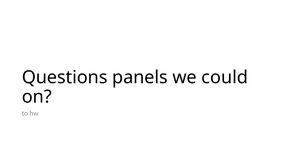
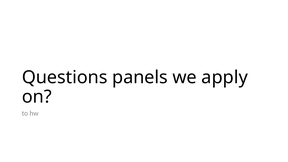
could: could -> apply
